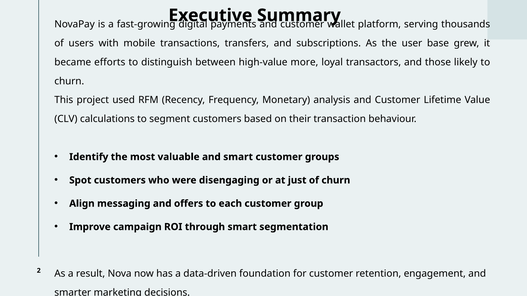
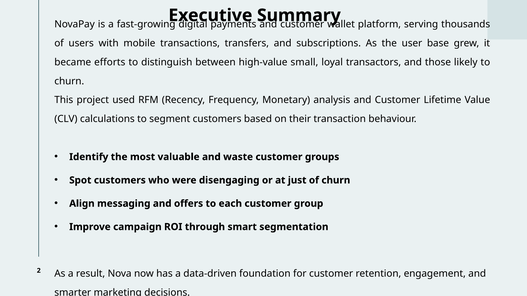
more: more -> small
and smart: smart -> waste
